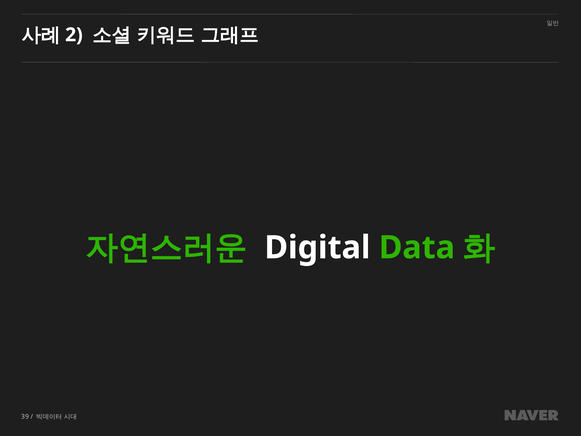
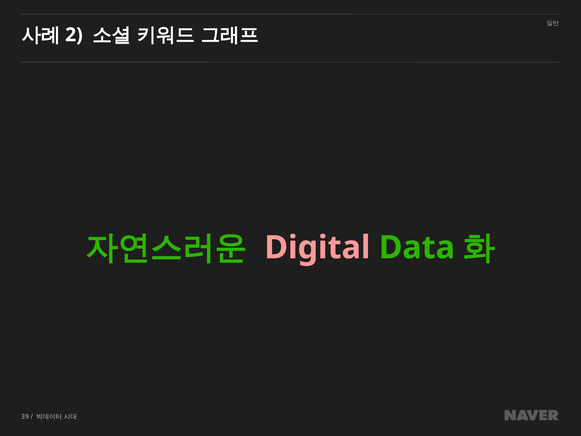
Digital colour: white -> pink
